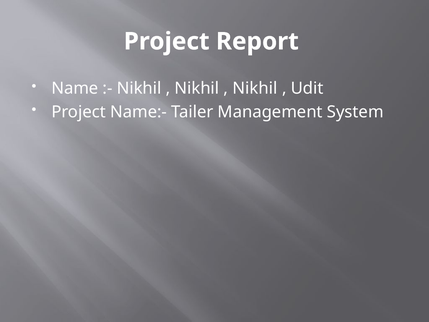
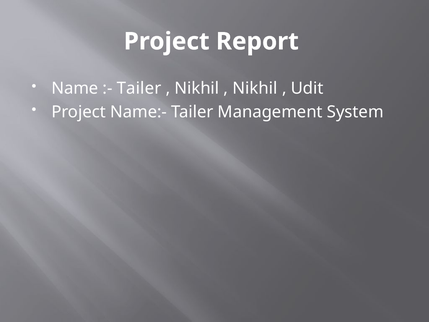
Nikhil at (139, 88): Nikhil -> Tailer
